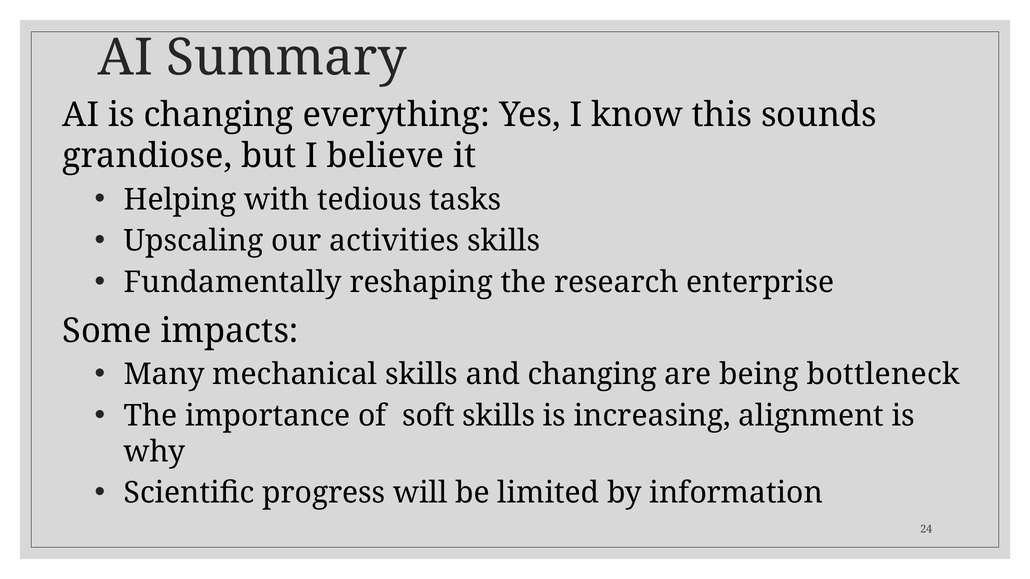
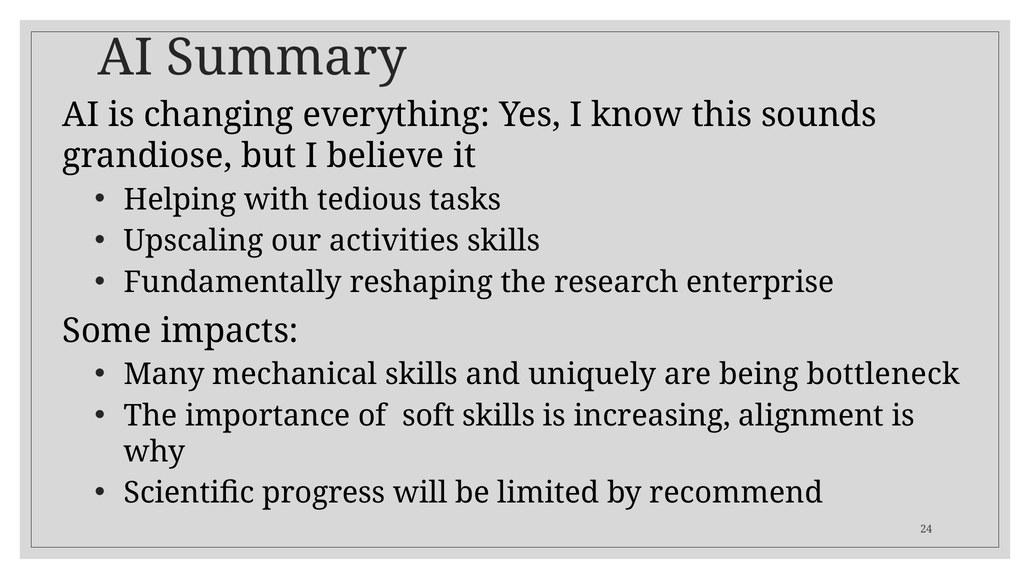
and changing: changing -> uniquely
information: information -> recommend
